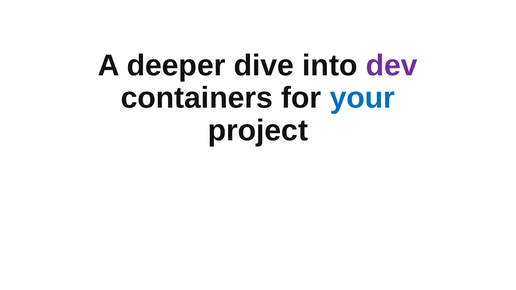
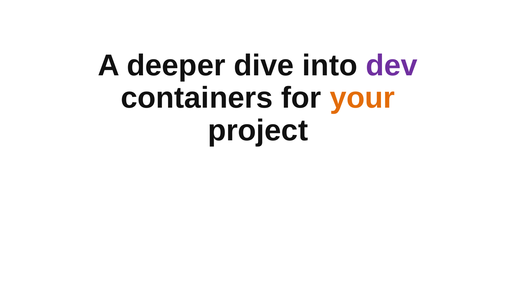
your colour: blue -> orange
